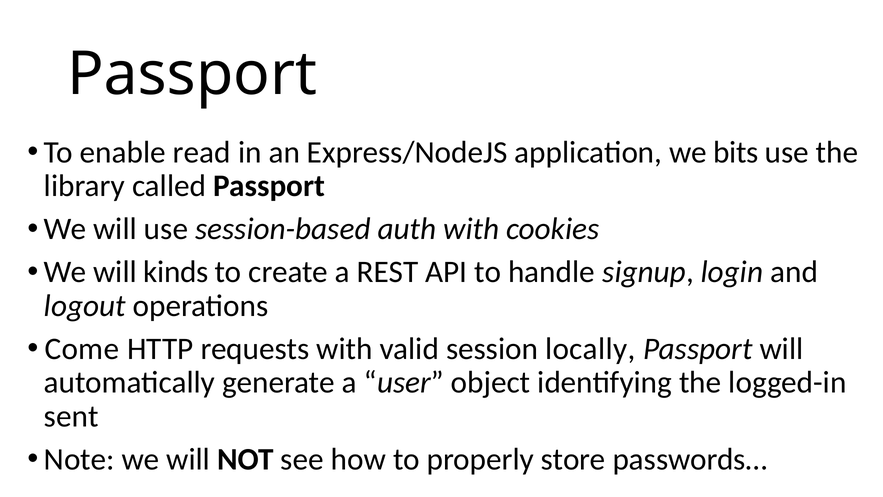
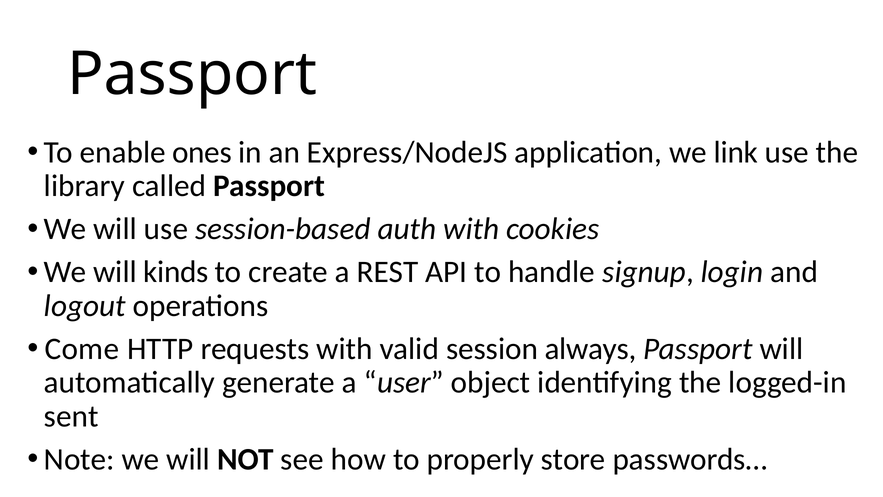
read: read -> ones
bits: bits -> link
locally: locally -> always
